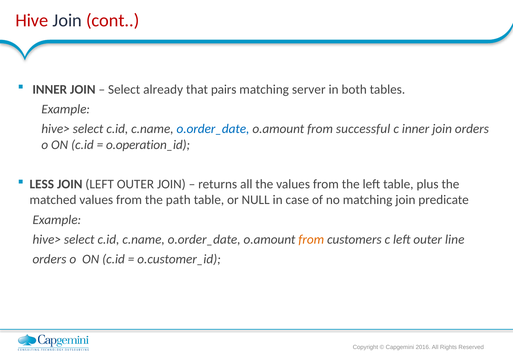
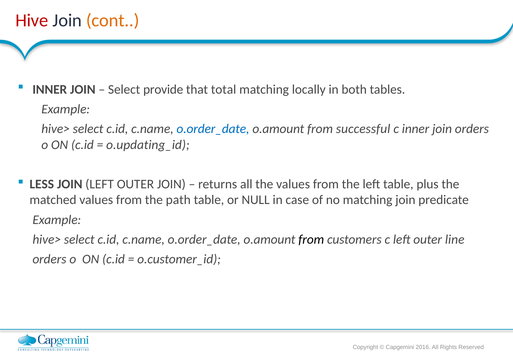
cont colour: red -> orange
already: already -> provide
pairs: pairs -> total
server: server -> locally
o.operation_id: o.operation_id -> o.updating_id
from at (311, 240) colour: orange -> black
